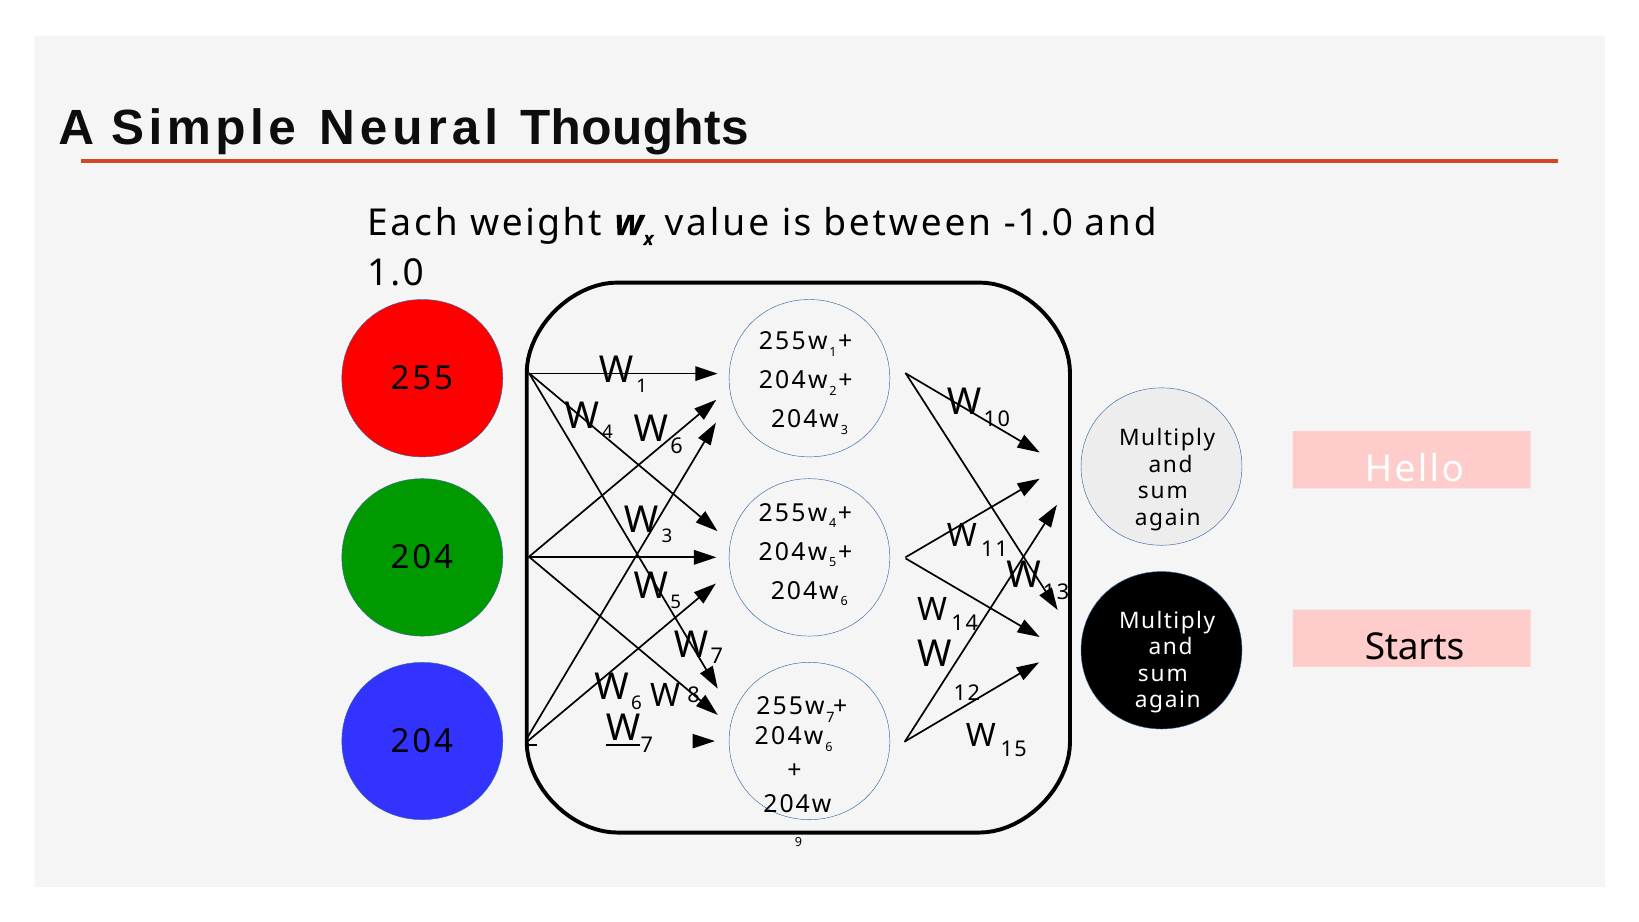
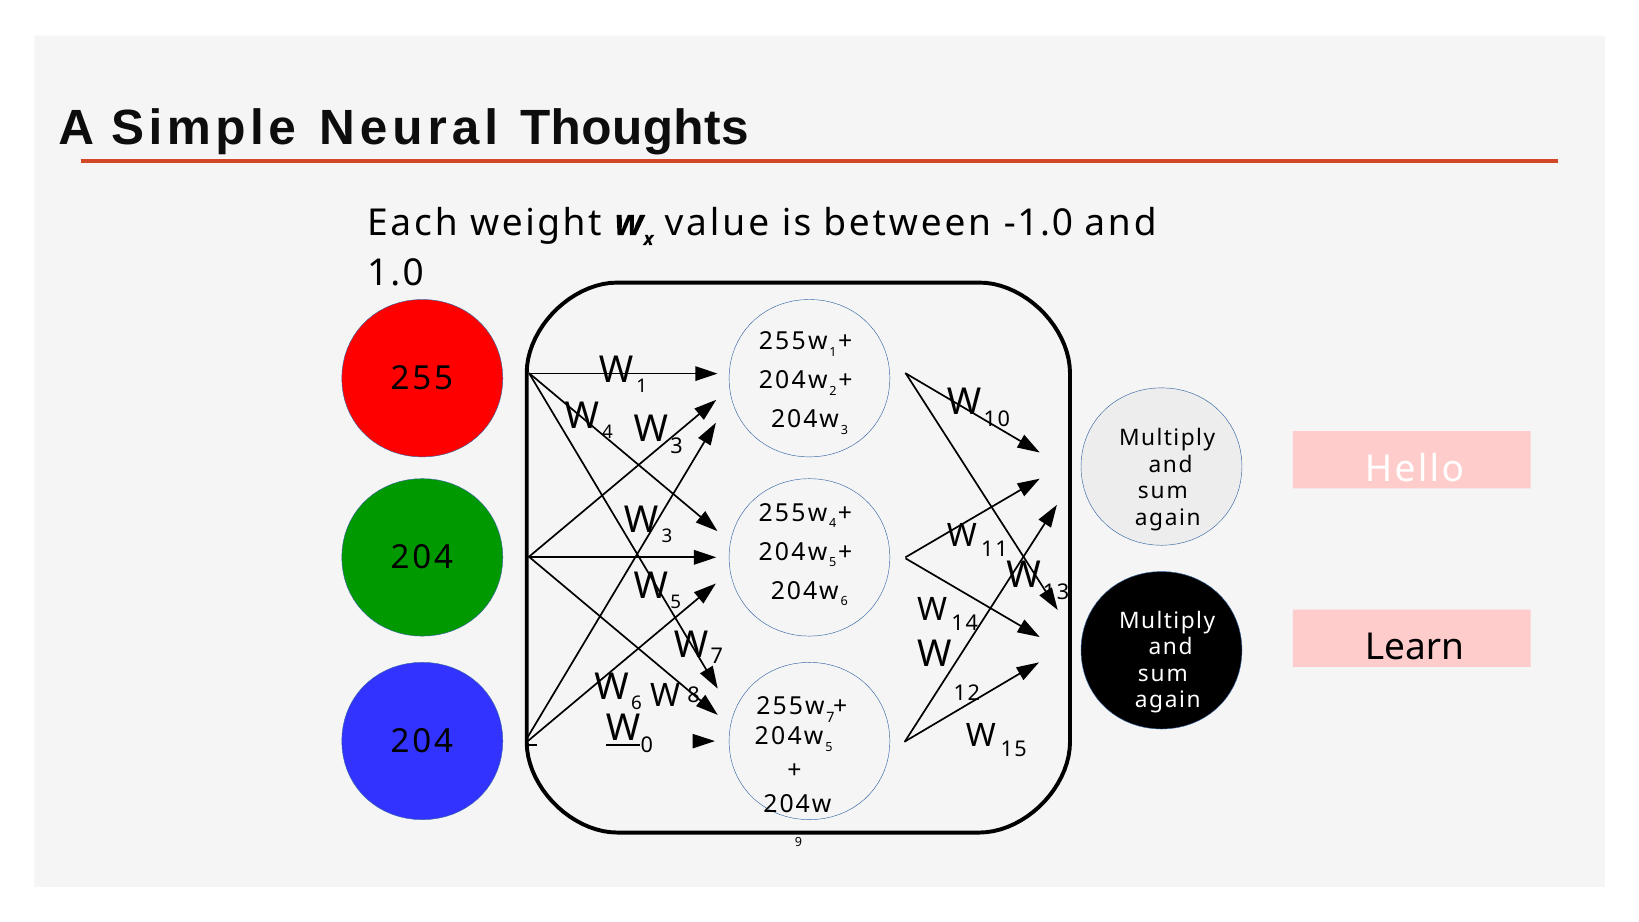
6 at (676, 447): 6 -> 3
Starts: Starts -> Learn
W 7: 7 -> 0
6 at (829, 747): 6 -> 5
